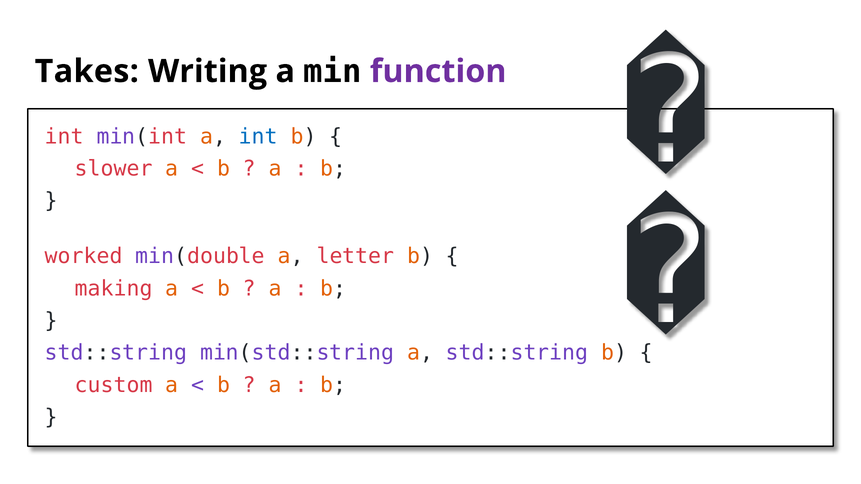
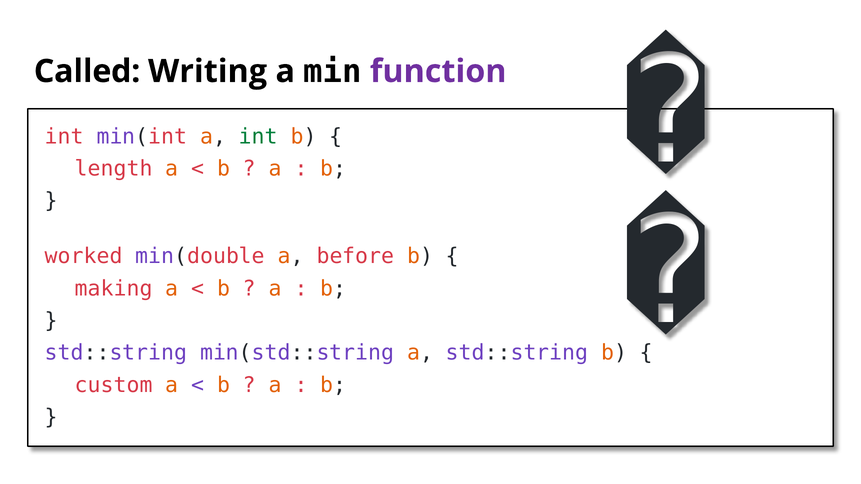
Takes: Takes -> Called
int at (258, 137) colour: blue -> green
slower: slower -> length
letter: letter -> before
